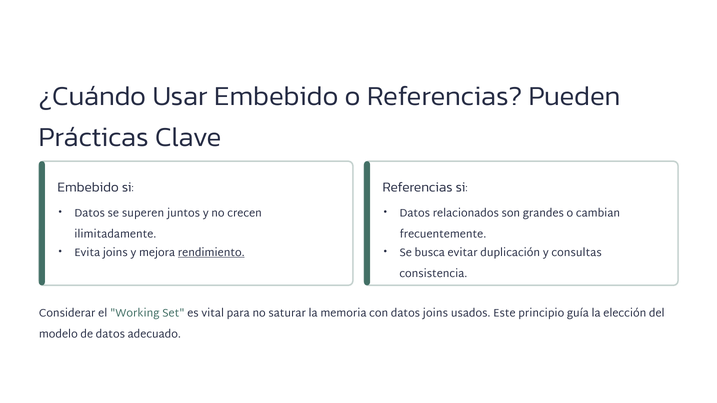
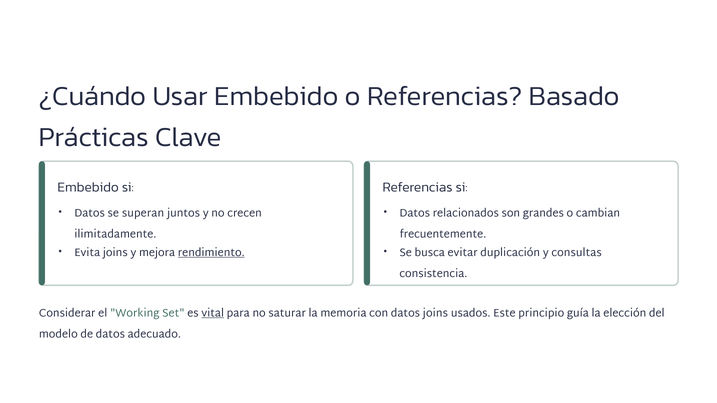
Pueden: Pueden -> Basado
superen: superen -> superan
vital underline: none -> present
